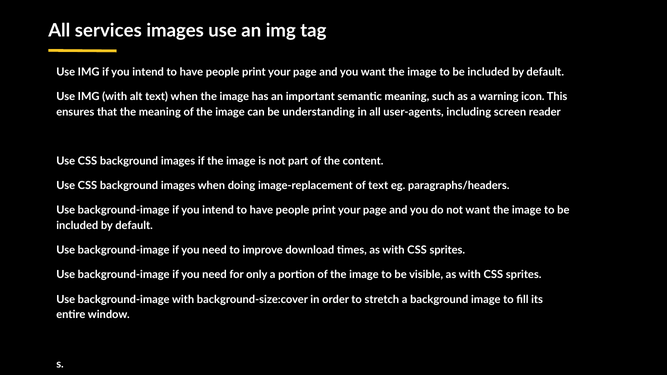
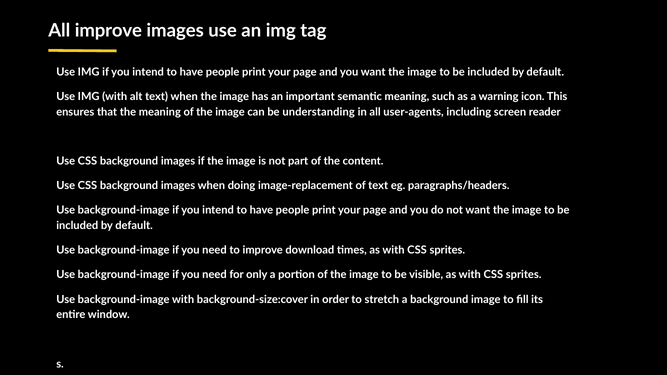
All services: services -> improve
